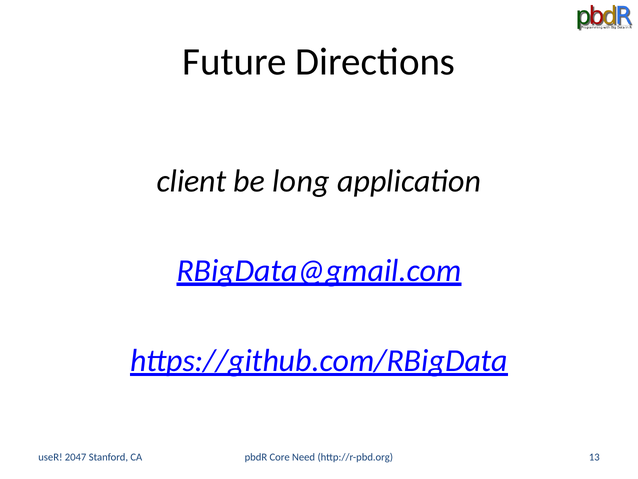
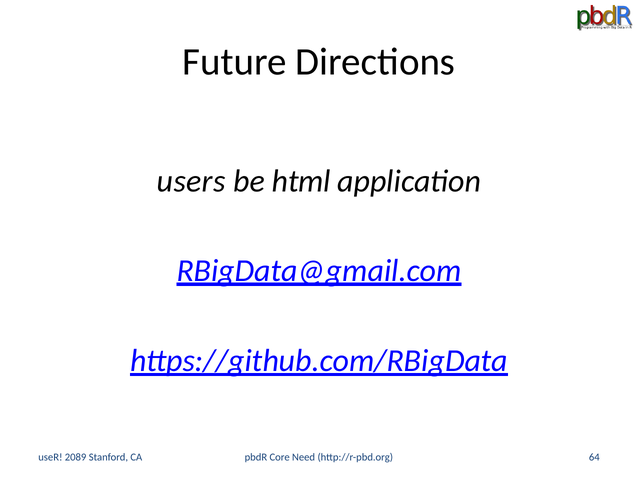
client: client -> users
long: long -> html
13: 13 -> 64
2047: 2047 -> 2089
